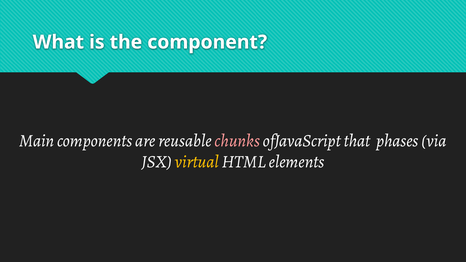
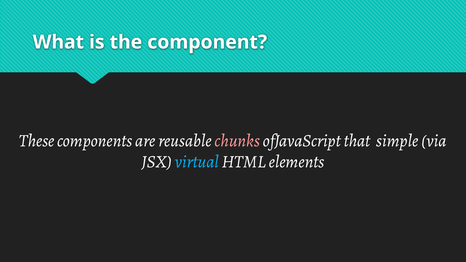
Main: Main -> These
phases: phases -> simple
virtual colour: yellow -> light blue
